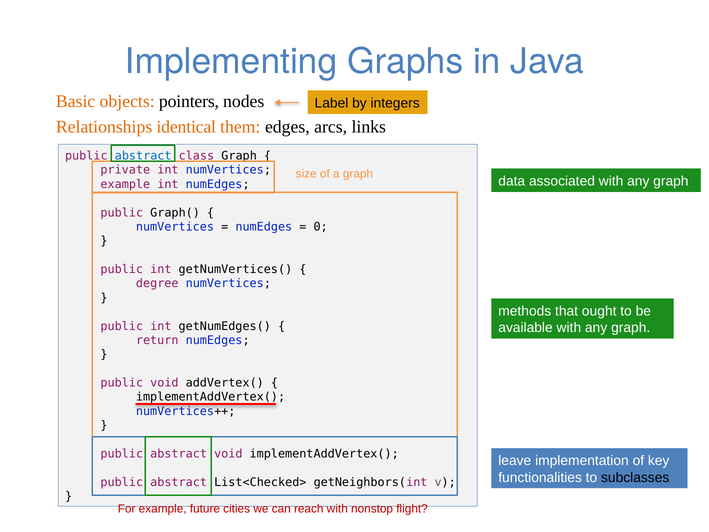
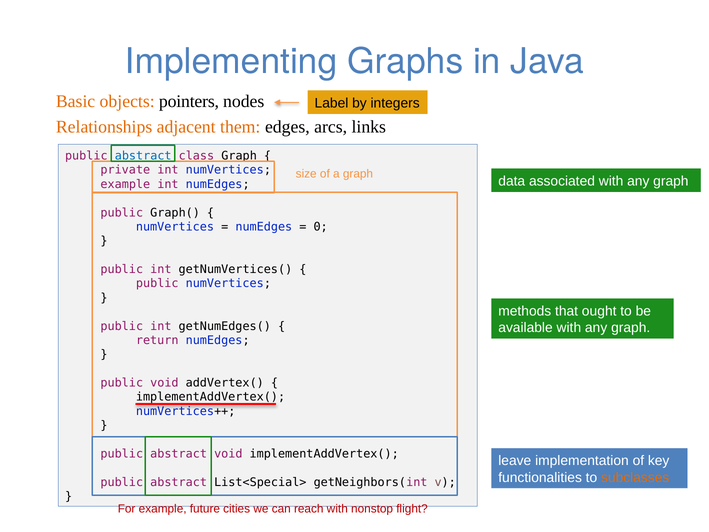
identical: identical -> adjacent
degree at (157, 283): degree -> public
subclasses colour: black -> orange
List<Checked>: List<Checked> -> List<Special>
